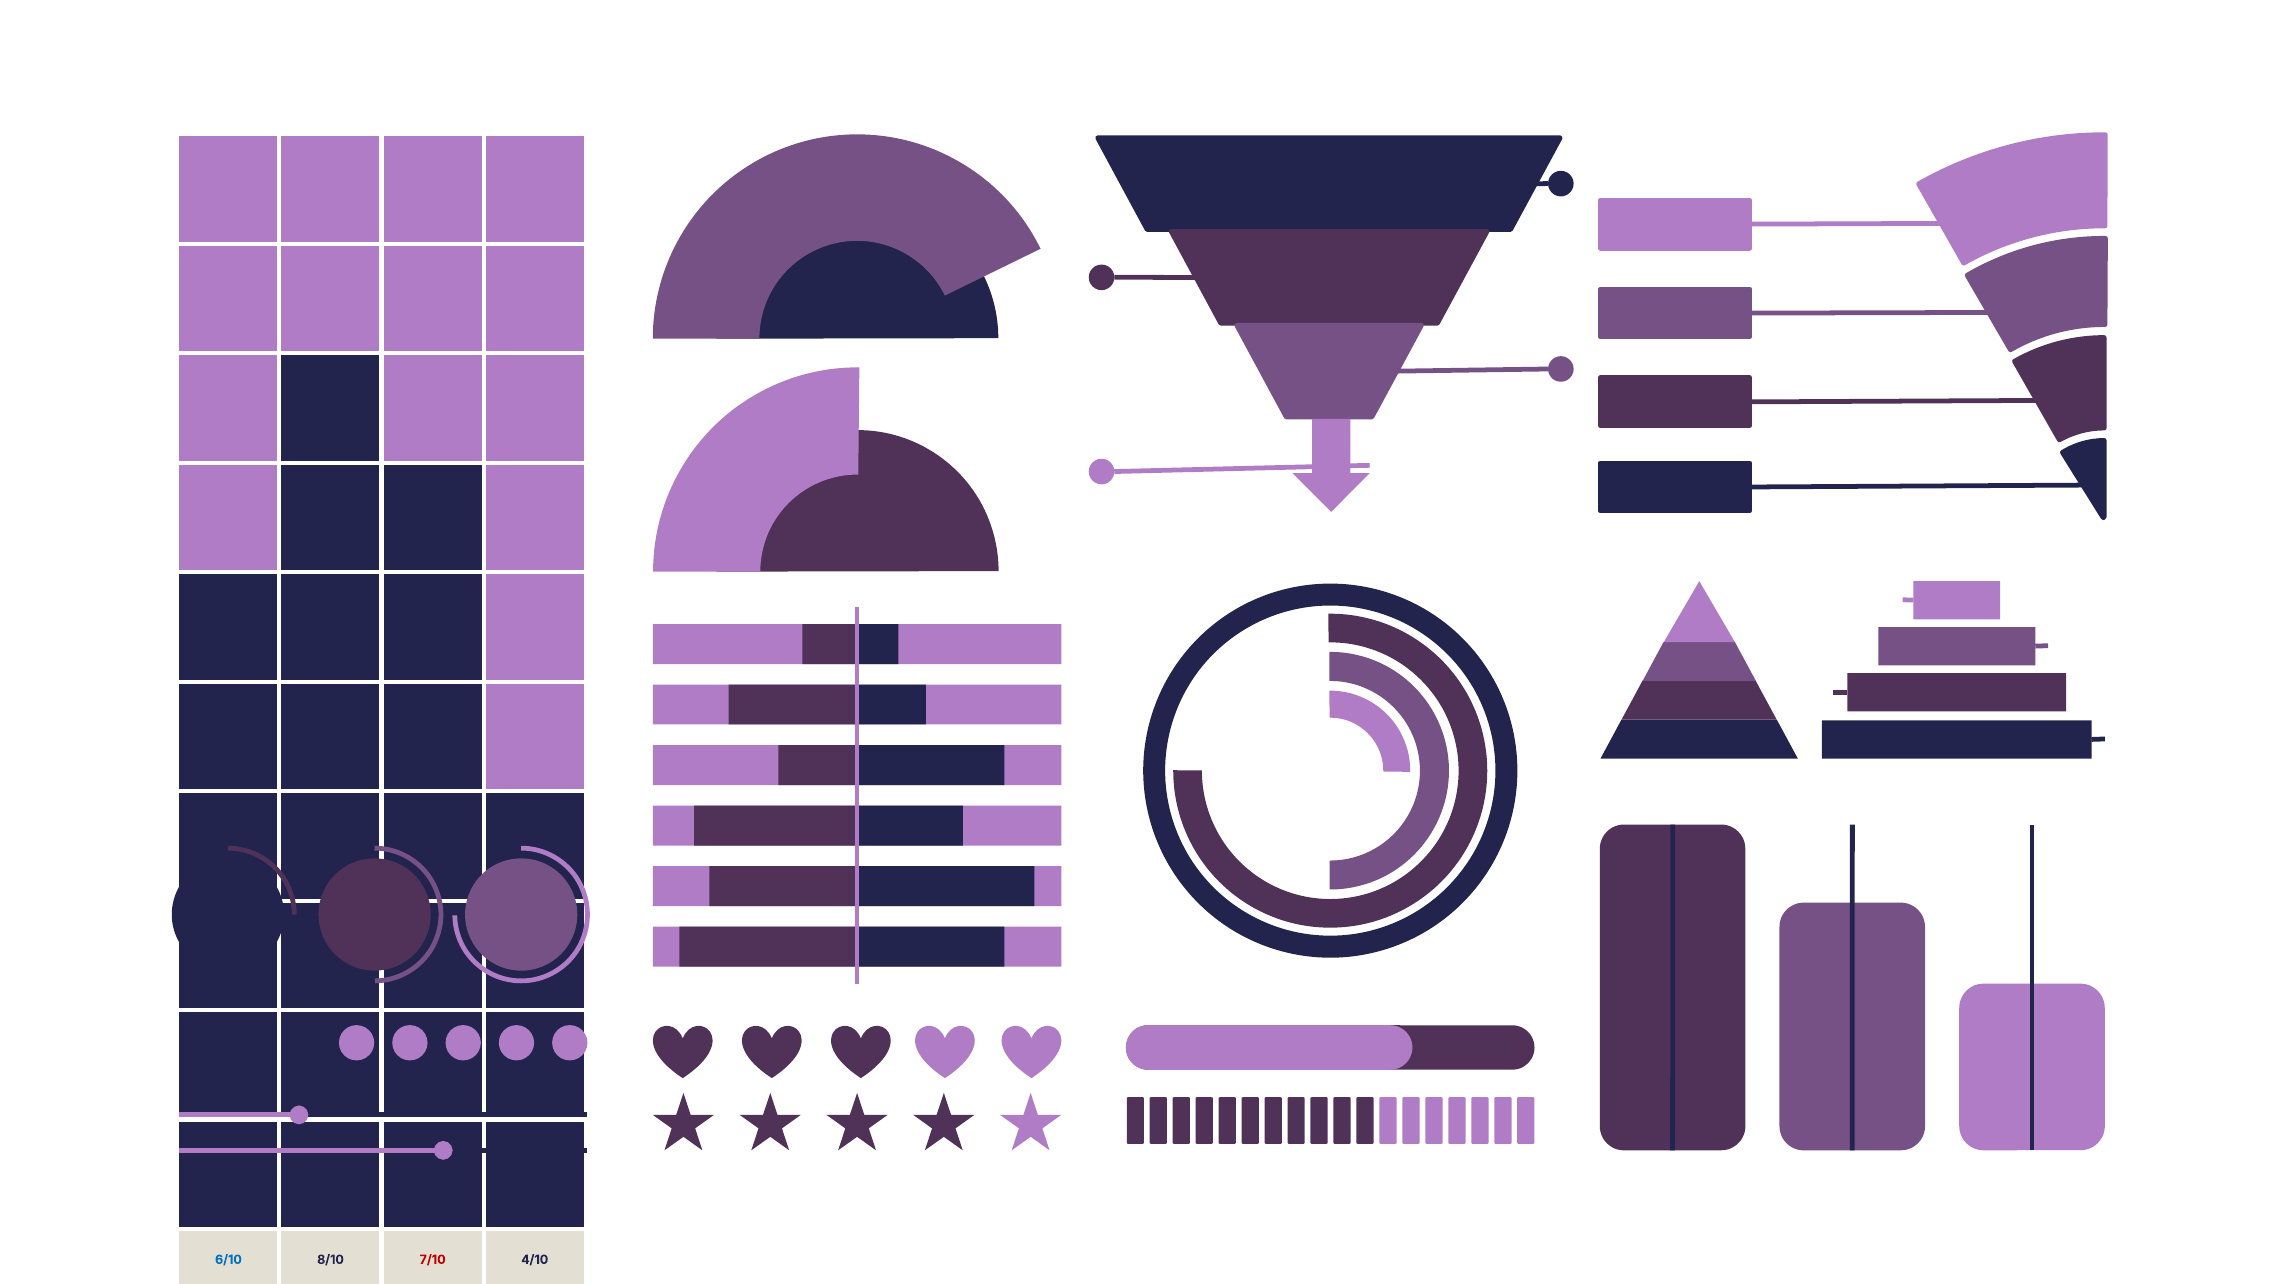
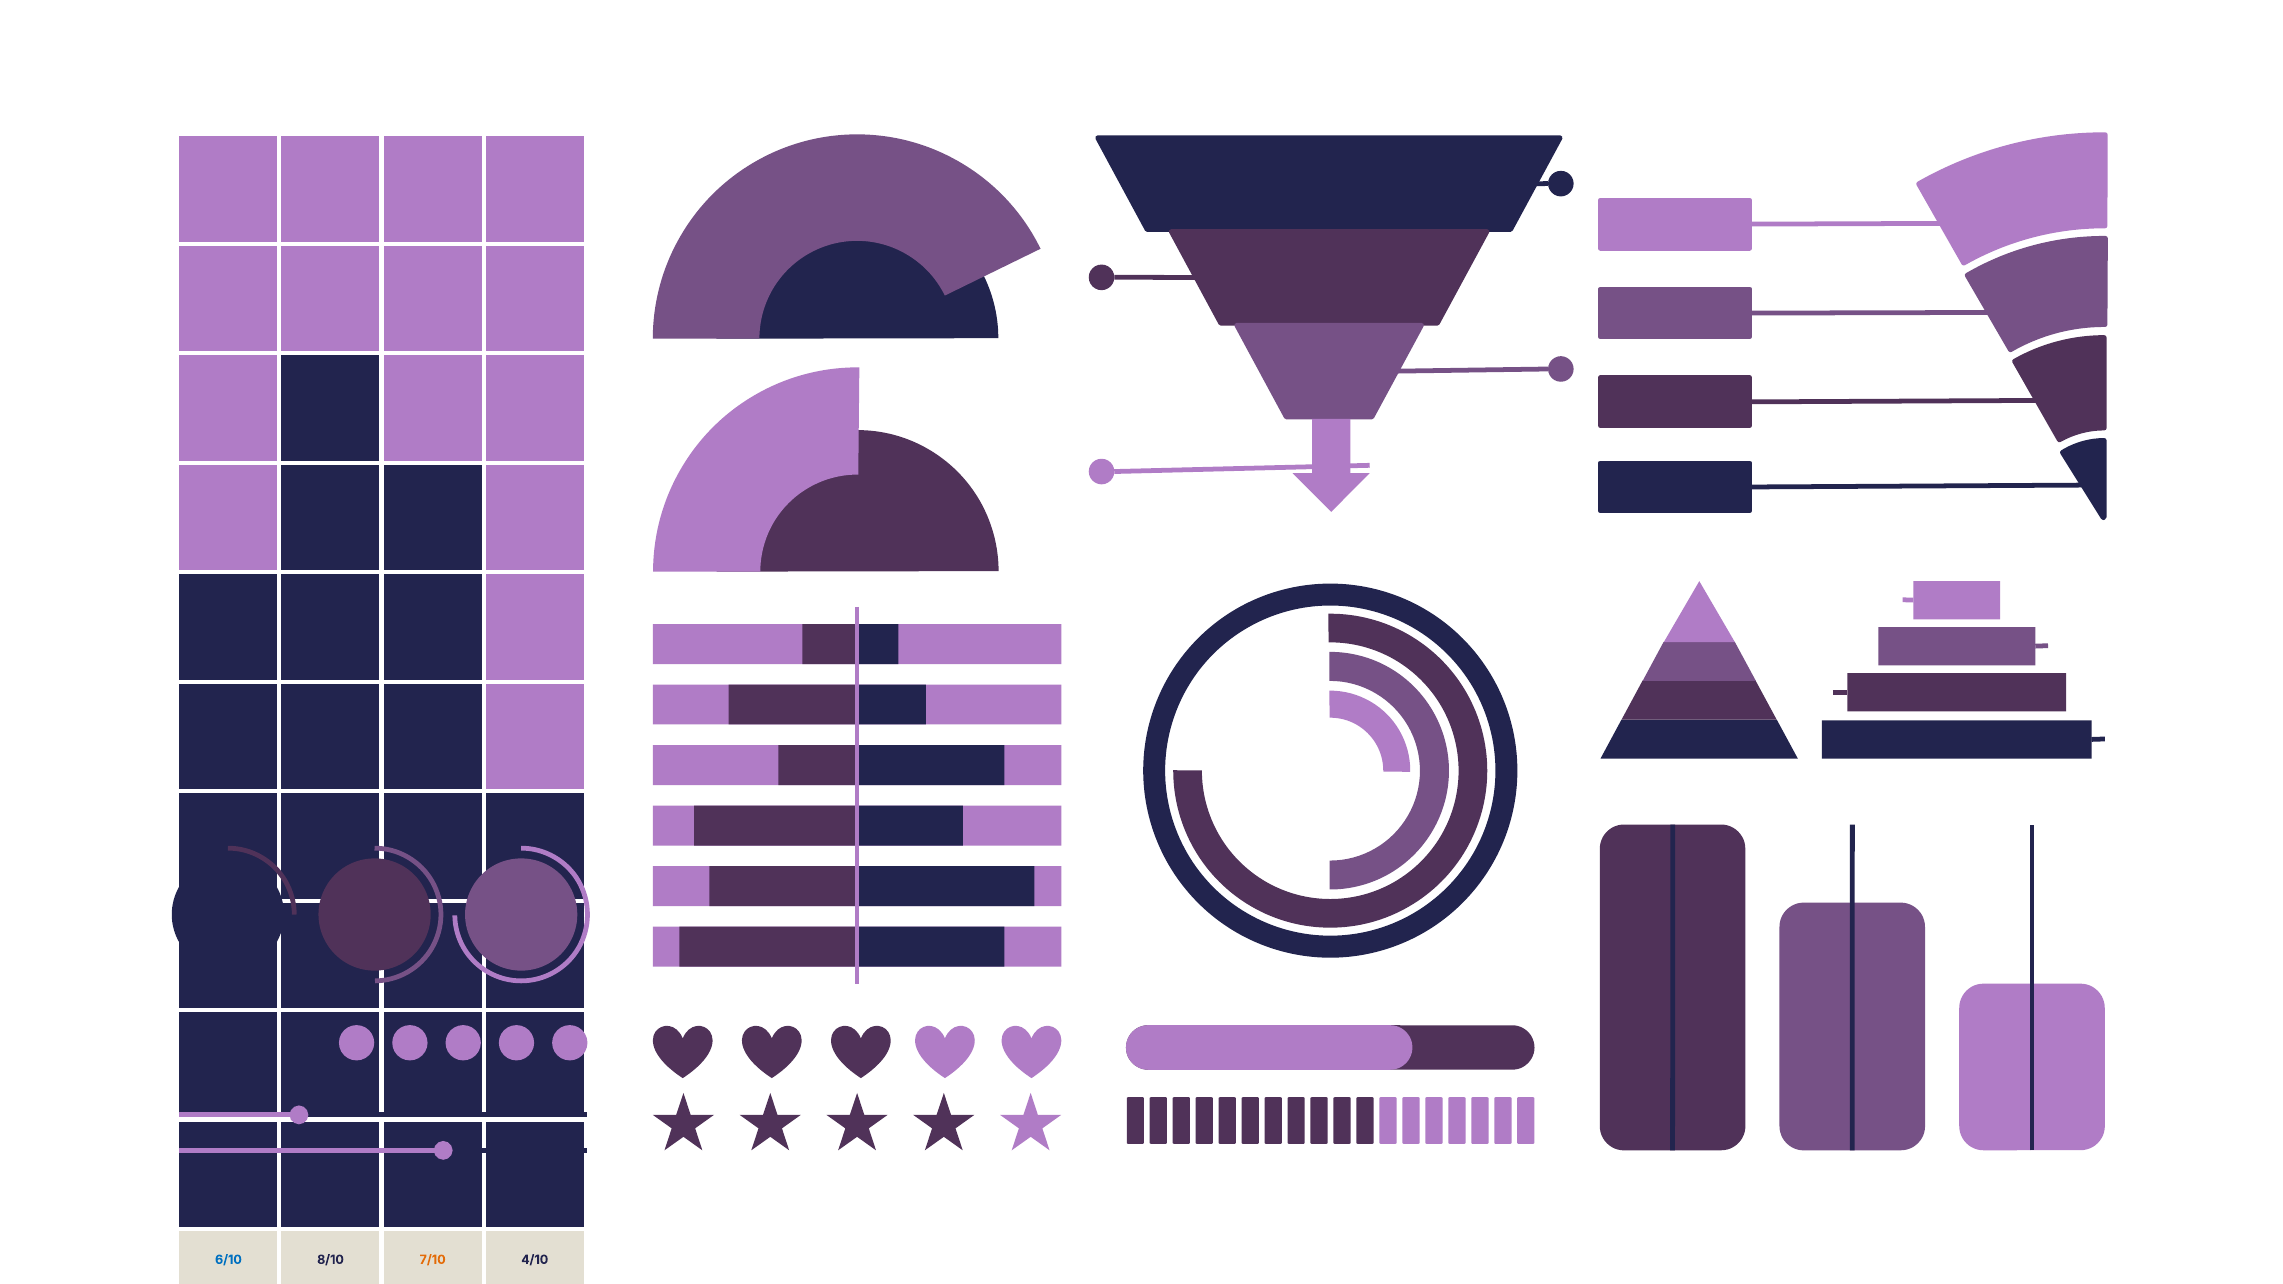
7/10 colour: red -> orange
